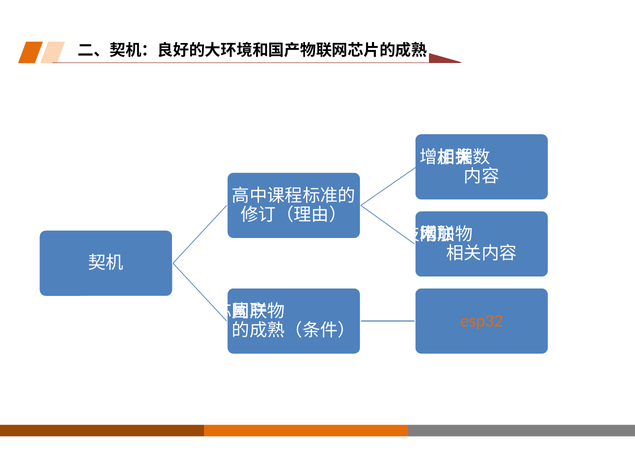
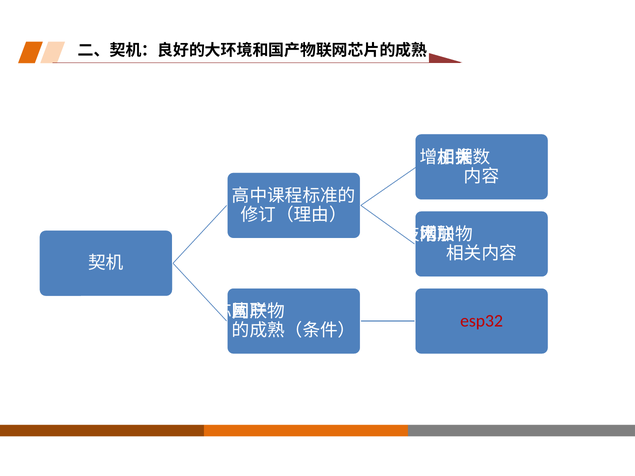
esp32 colour: orange -> red
